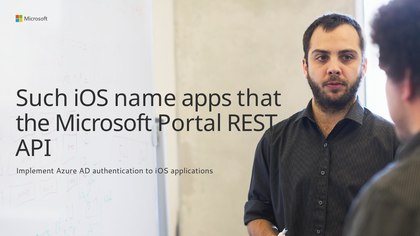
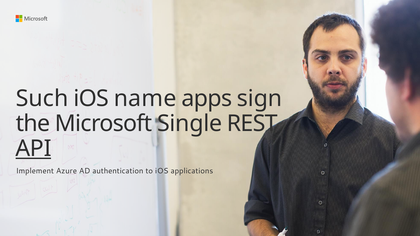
that: that -> sign
Portal: Portal -> Single
API underline: none -> present
